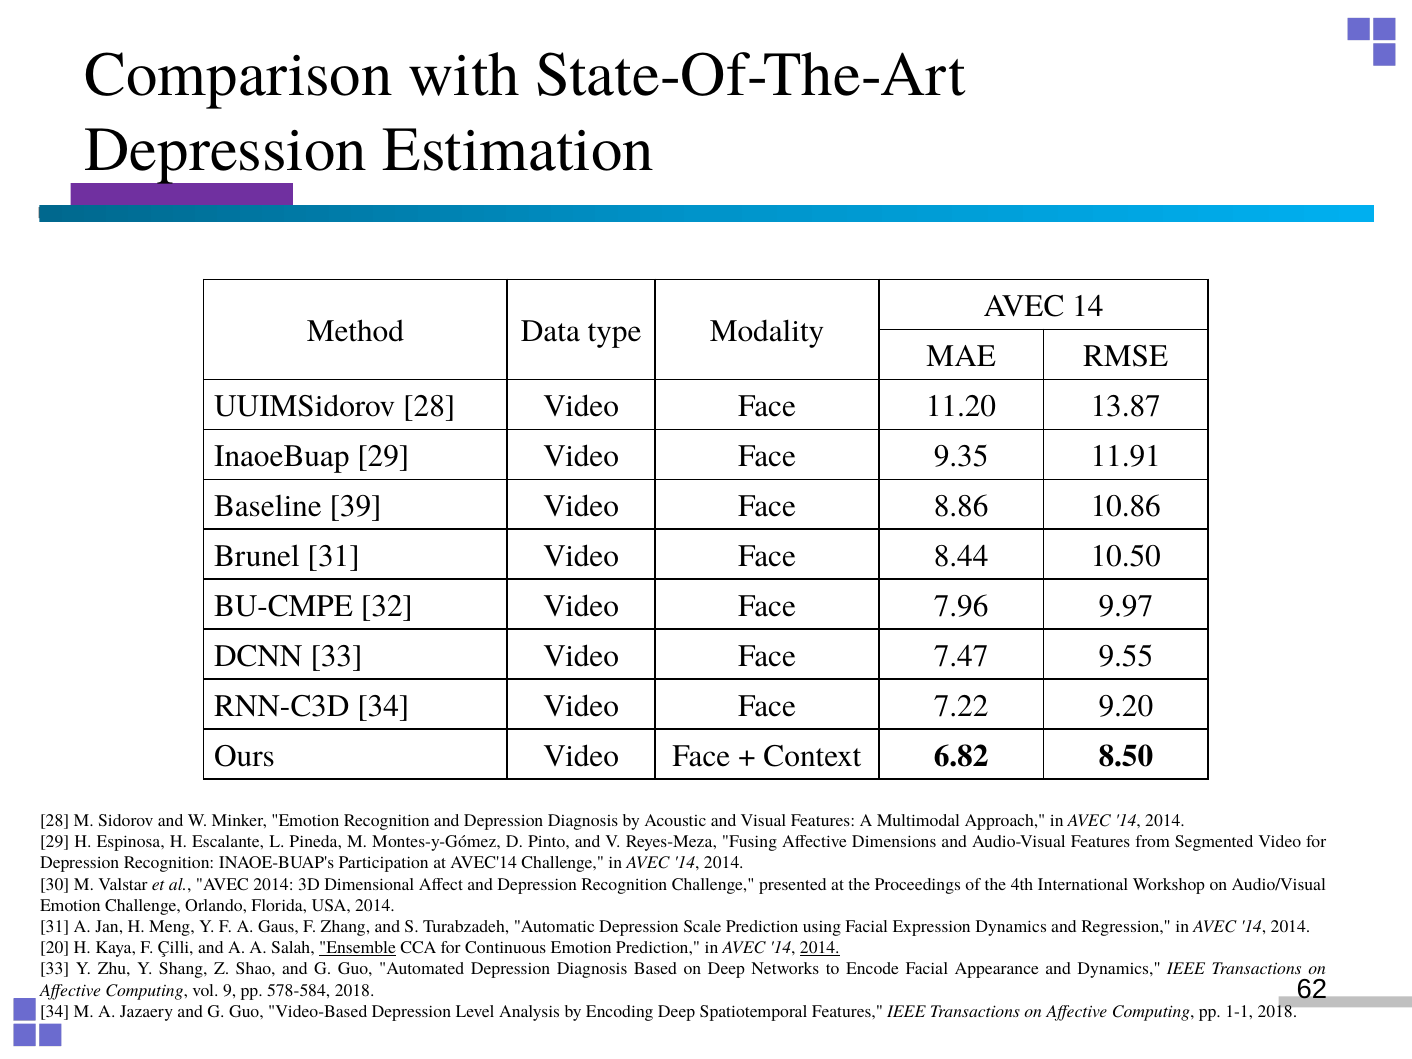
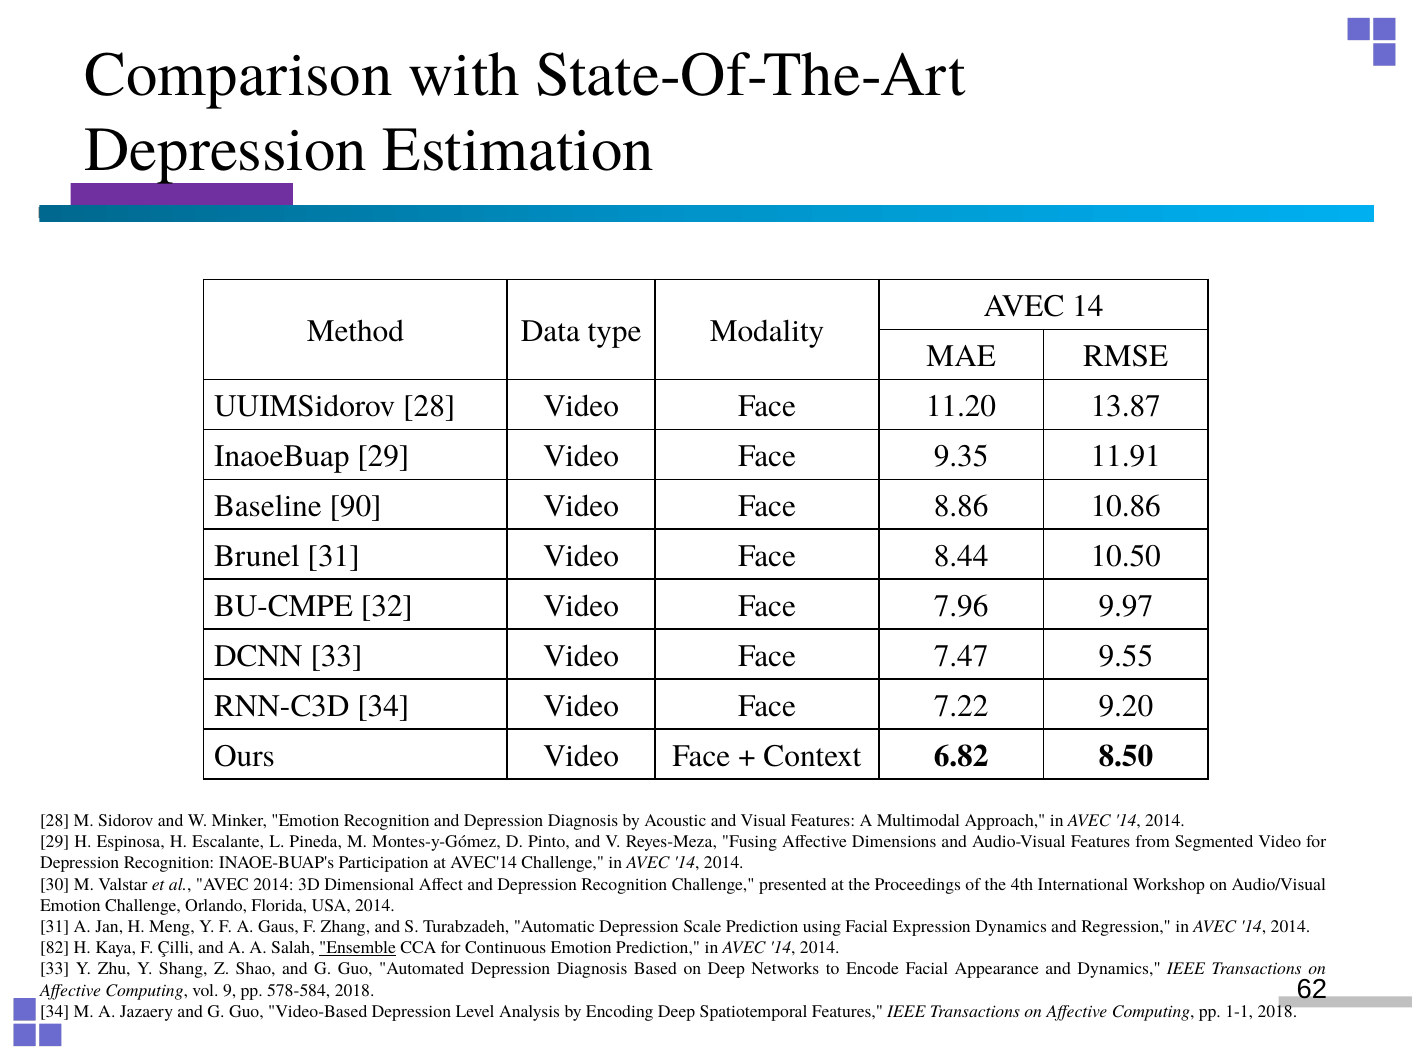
39: 39 -> 90
20: 20 -> 82
2014 at (820, 948) underline: present -> none
